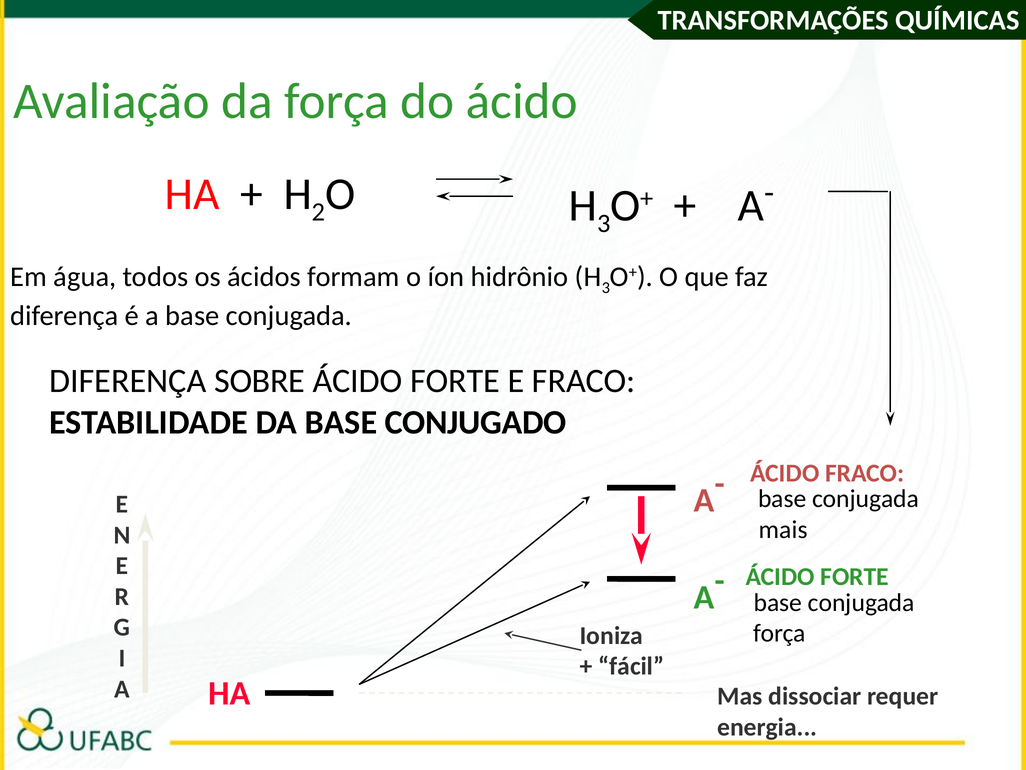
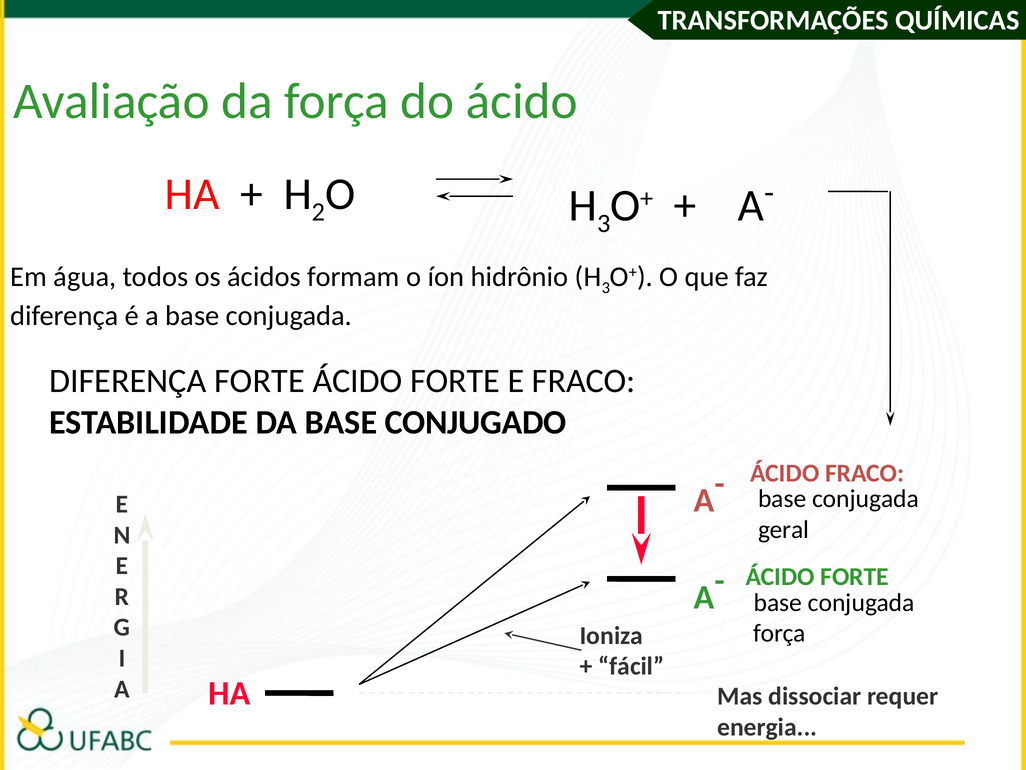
DIFERENÇA SOBRE: SOBRE -> FORTE
mais: mais -> geral
